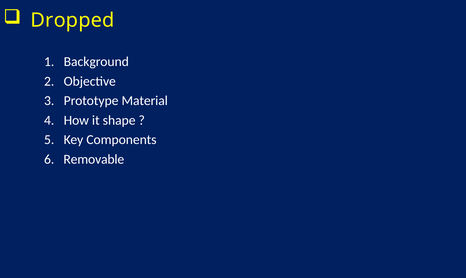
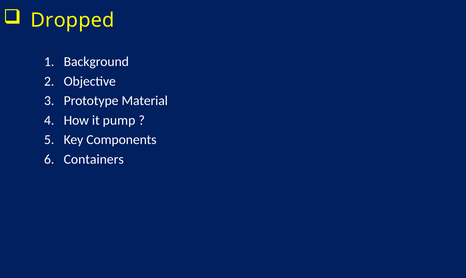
shape: shape -> pump
Removable: Removable -> Containers
